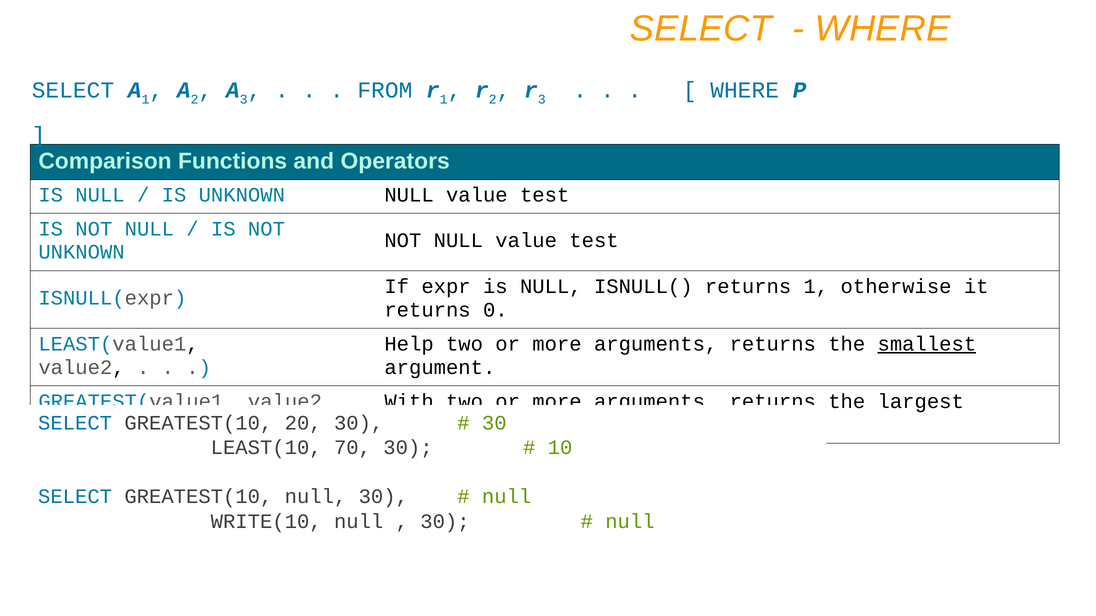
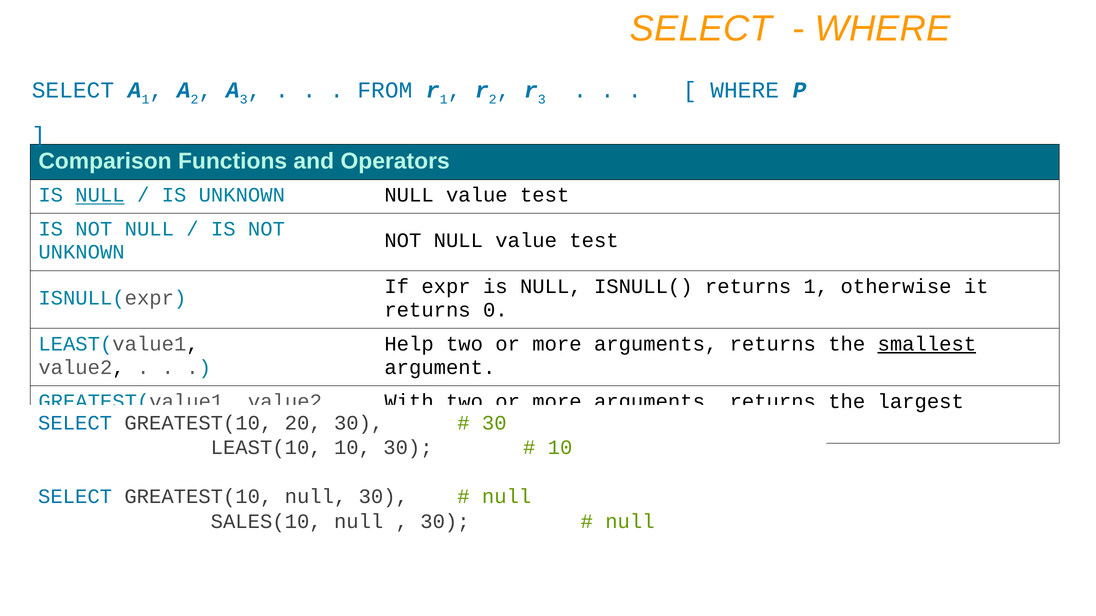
NULL at (100, 195) underline: none -> present
LEAST(10 70: 70 -> 10
WRITE(10: WRITE(10 -> SALES(10
